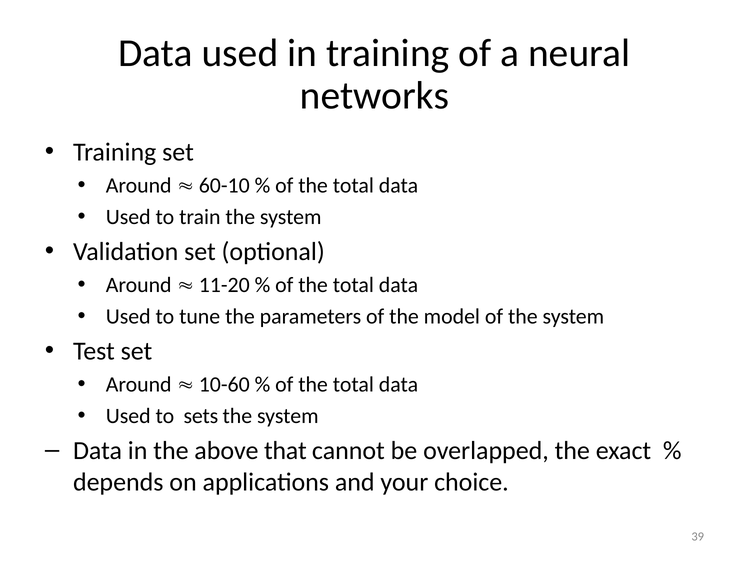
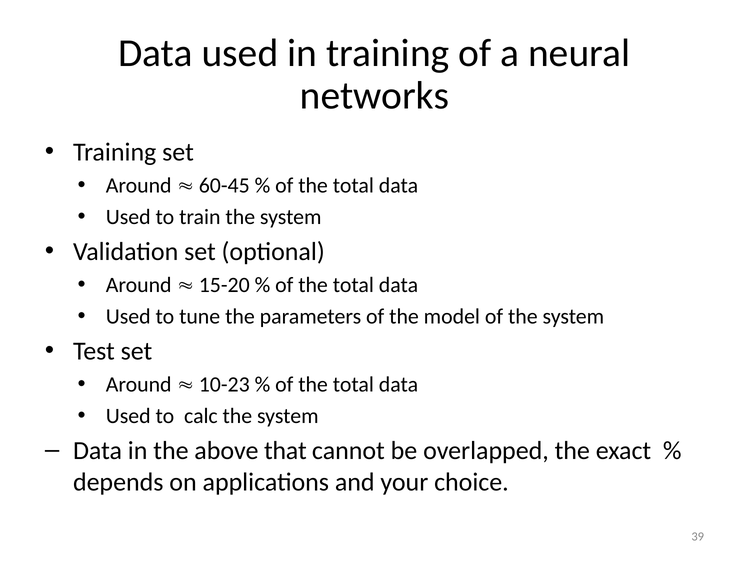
60-10: 60-10 -> 60-45
11-20: 11-20 -> 15-20
10-60: 10-60 -> 10-23
sets: sets -> calc
